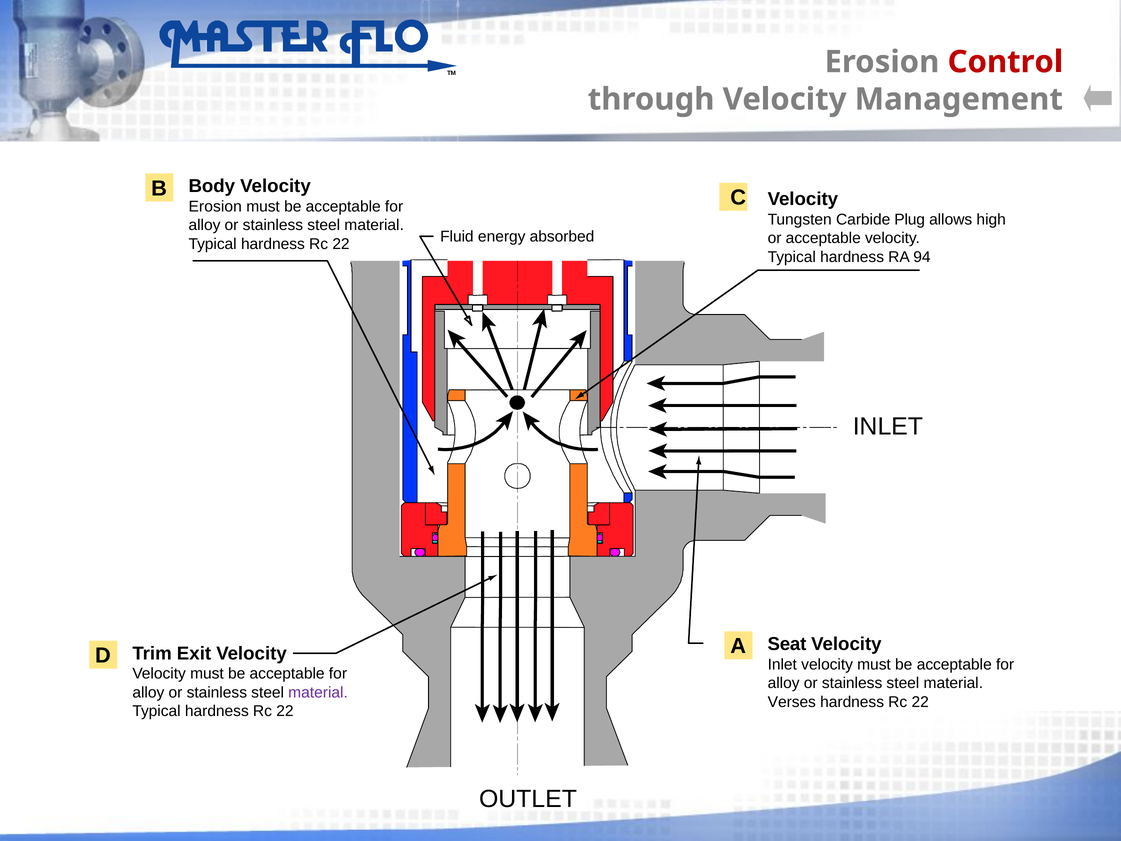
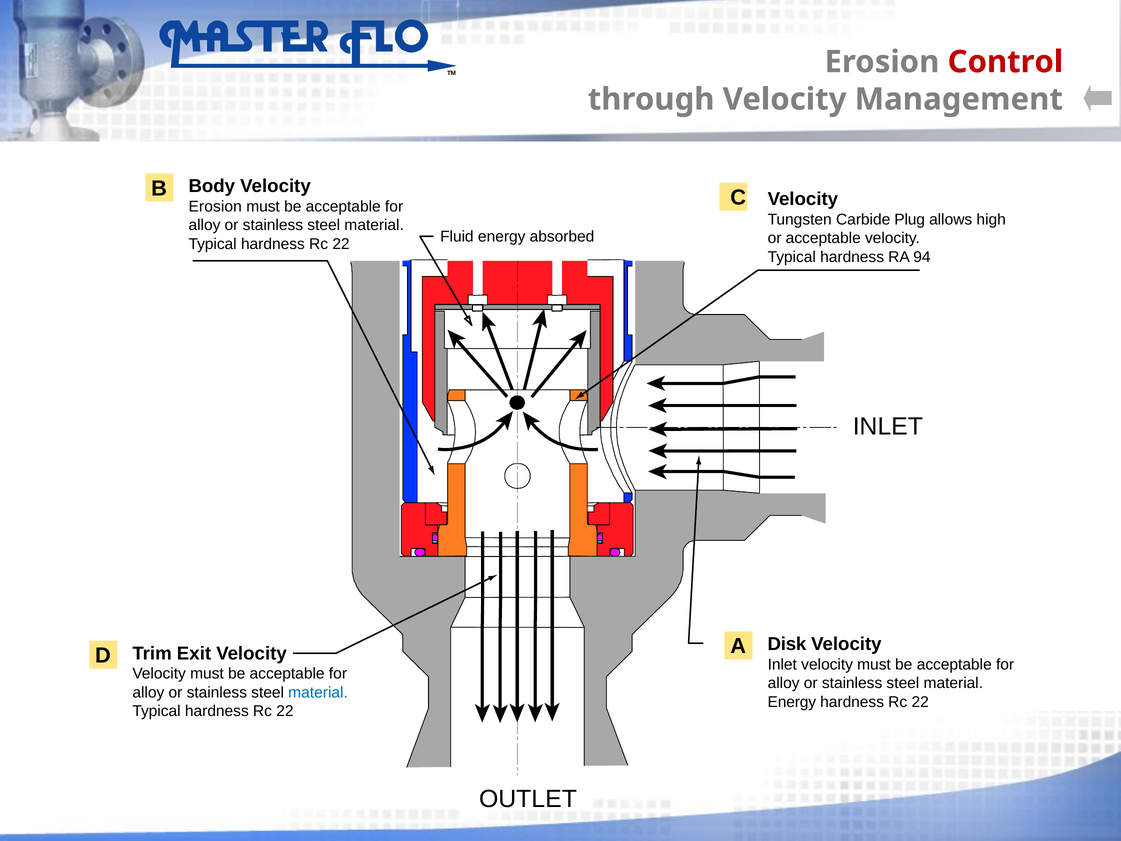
Seat: Seat -> Disk
material at (318, 692) colour: purple -> blue
Verses at (792, 702): Verses -> Energy
